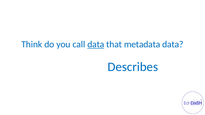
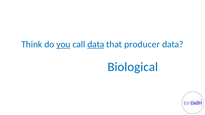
you underline: none -> present
metadata: metadata -> producer
Describes: Describes -> Biological
